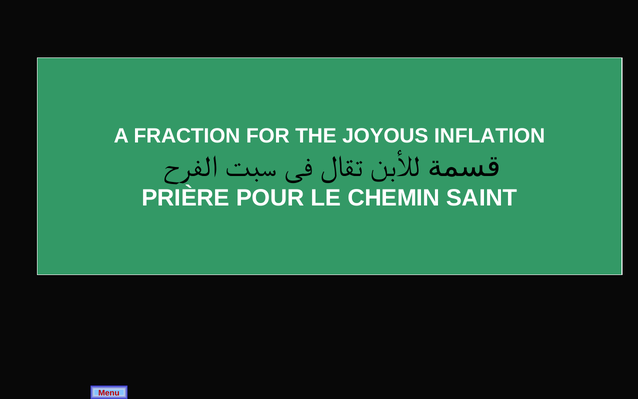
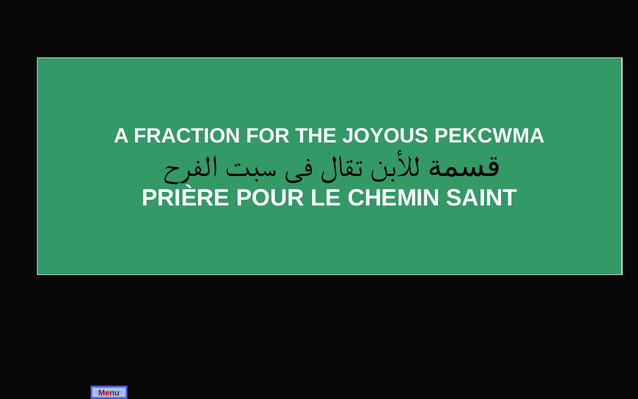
INFLATION: INFLATION -> PEKCWMA
